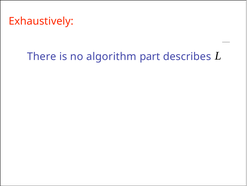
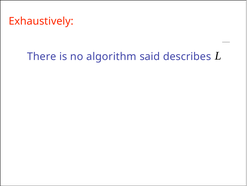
part: part -> said
